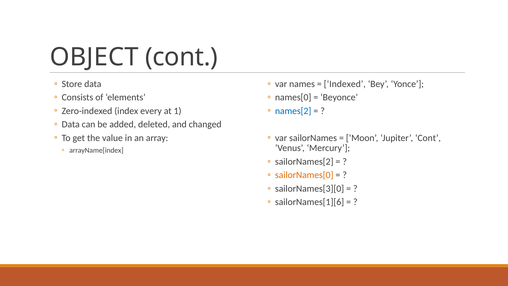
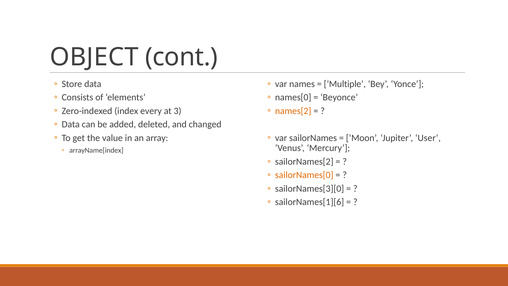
Indexed: Indexed -> Multiple
1: 1 -> 3
names[2 colour: blue -> orange
Jupiter Cont: Cont -> User
